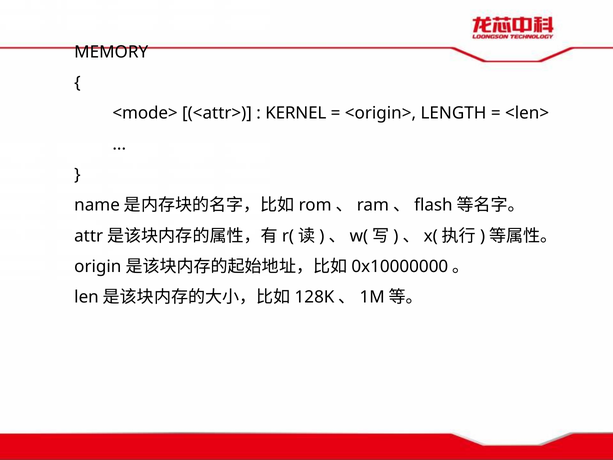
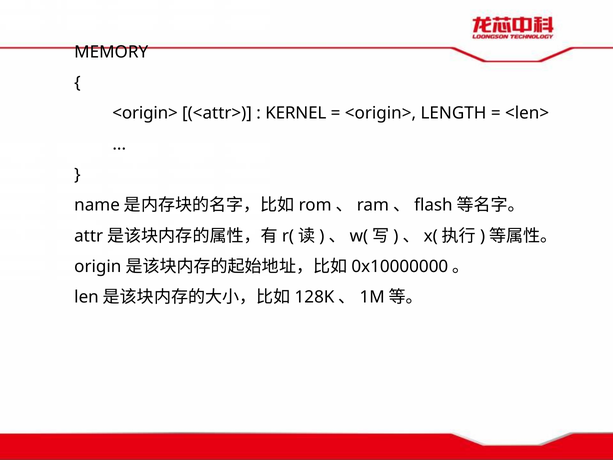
<mode> at (145, 113): <mode> -> <origin>
